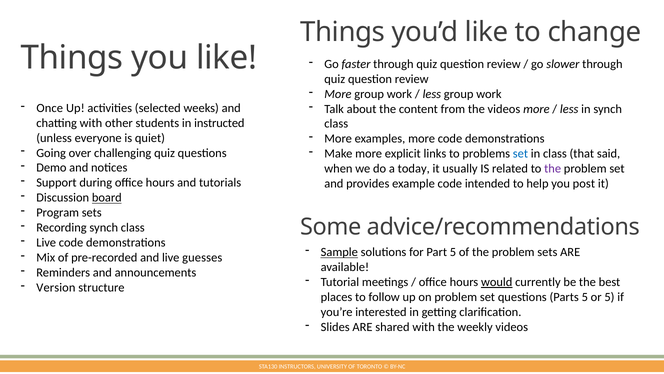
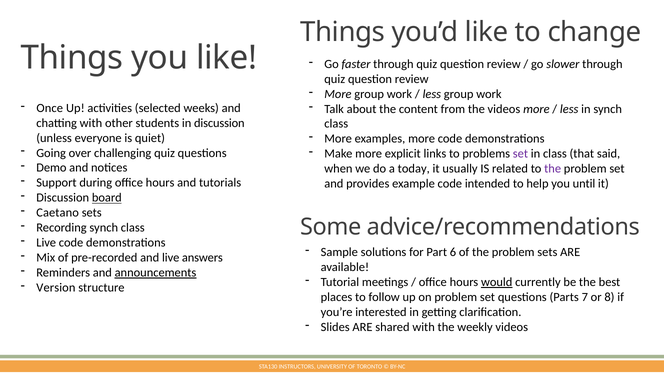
in instructed: instructed -> discussion
set at (520, 154) colour: blue -> purple
post: post -> until
Program: Program -> Caetano
Sample underline: present -> none
Part 5: 5 -> 6
guesses: guesses -> answers
announcements underline: none -> present
Parts 5: 5 -> 7
or 5: 5 -> 8
